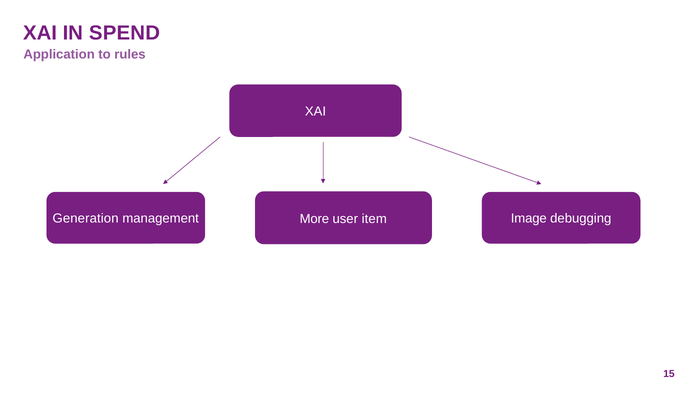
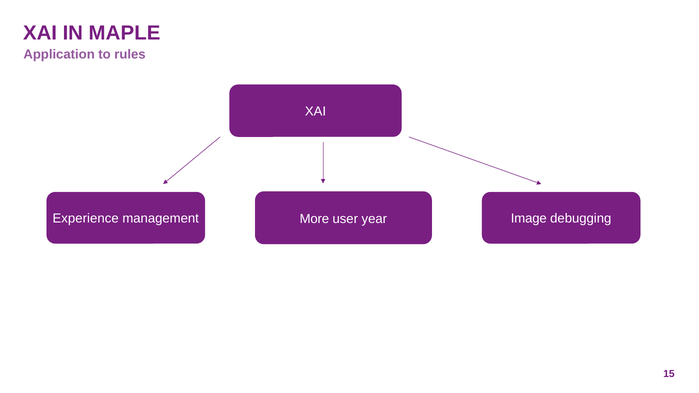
SPEND: SPEND -> MAPLE
Generation: Generation -> Experience
item: item -> year
